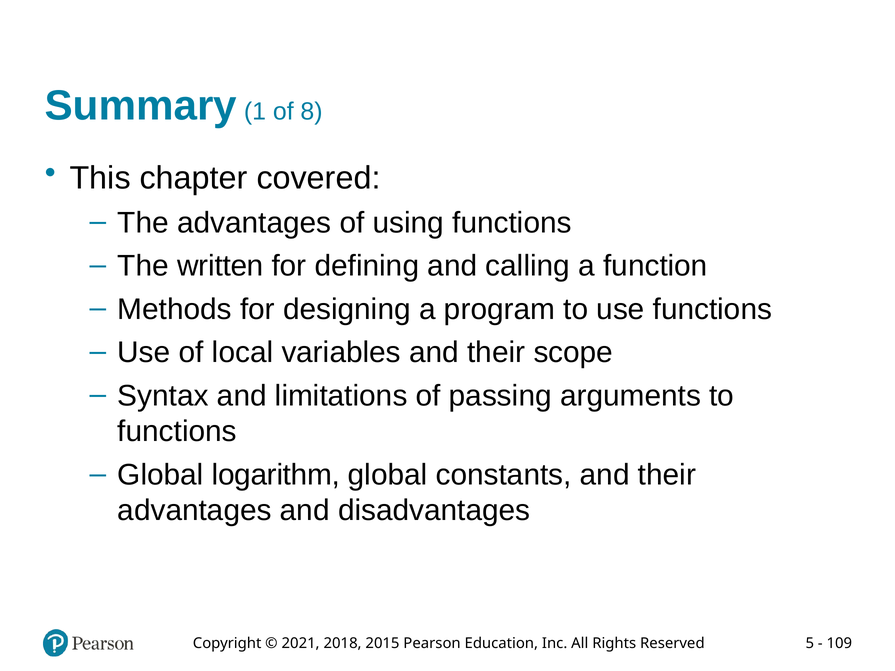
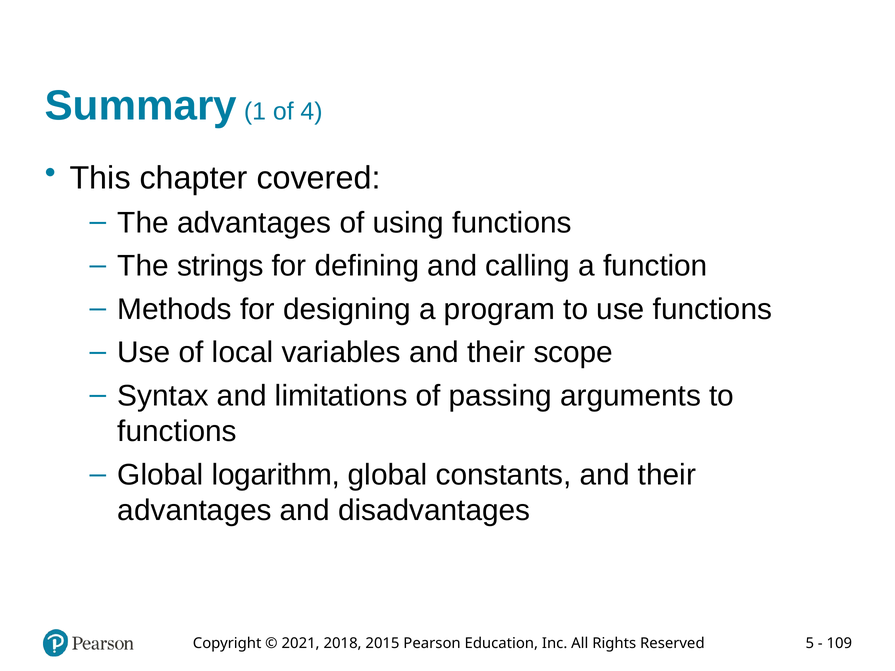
8: 8 -> 4
written: written -> strings
